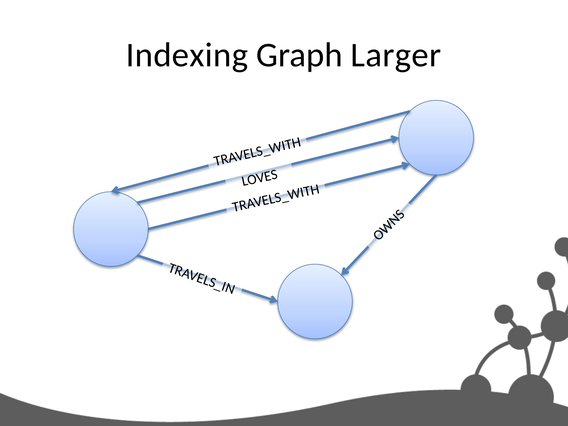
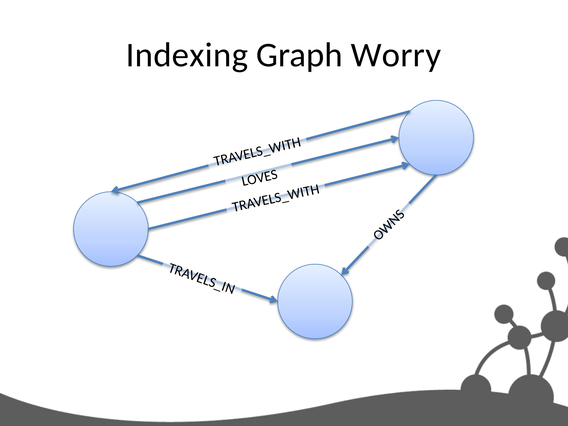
Larger: Larger -> Worry
